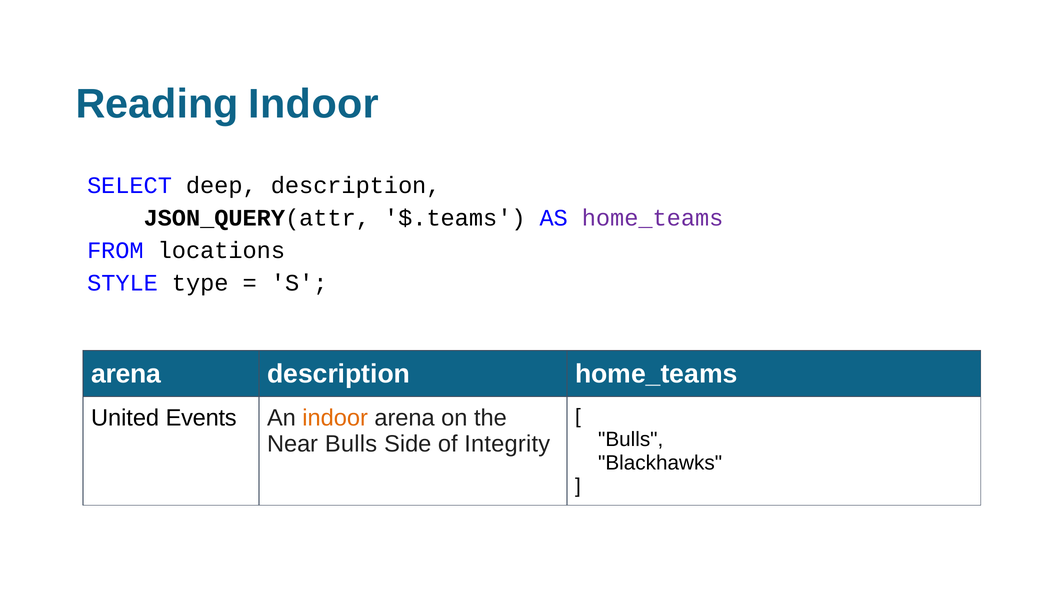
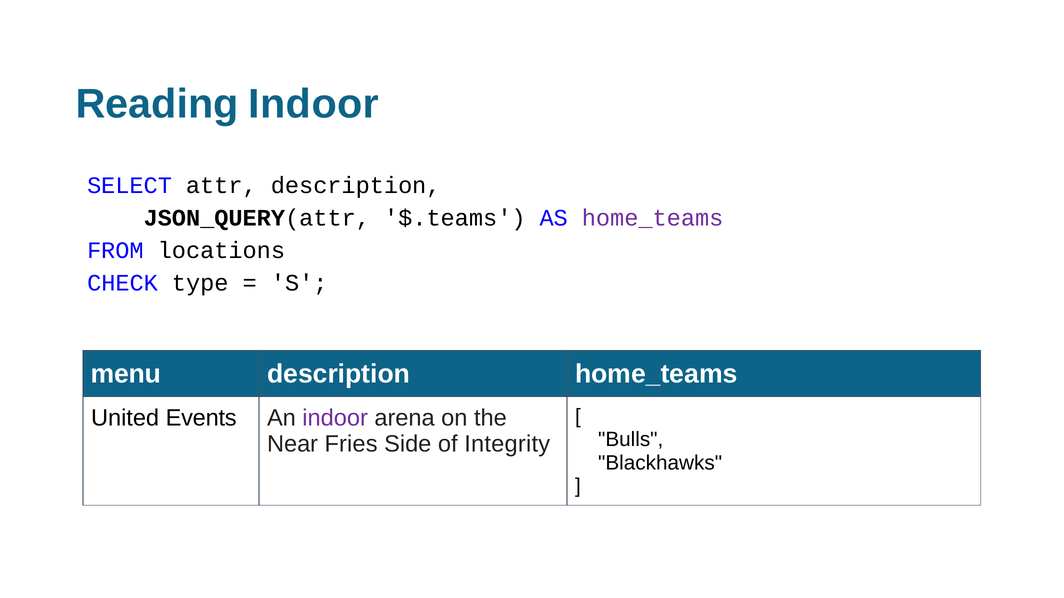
deep: deep -> attr
STYLE: STYLE -> CHECK
arena at (126, 374): arena -> menu
indoor at (335, 418) colour: orange -> purple
Near Bulls: Bulls -> Fries
